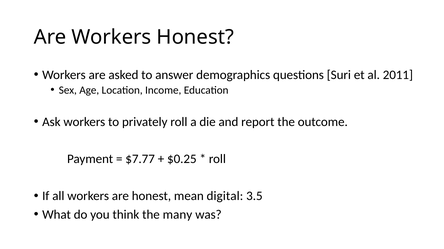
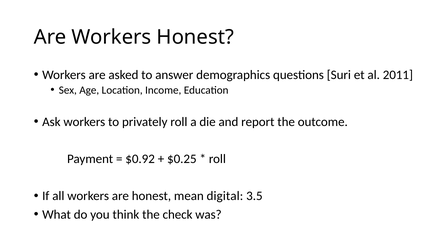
$7.77: $7.77 -> $0.92
many: many -> check
